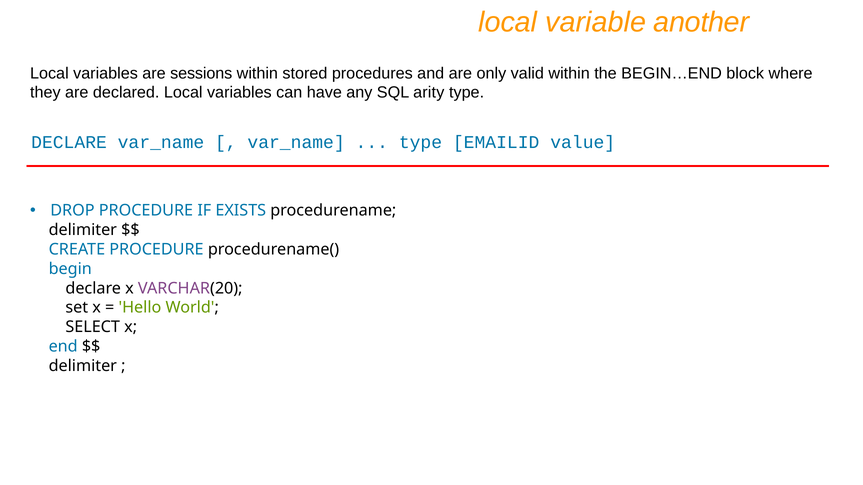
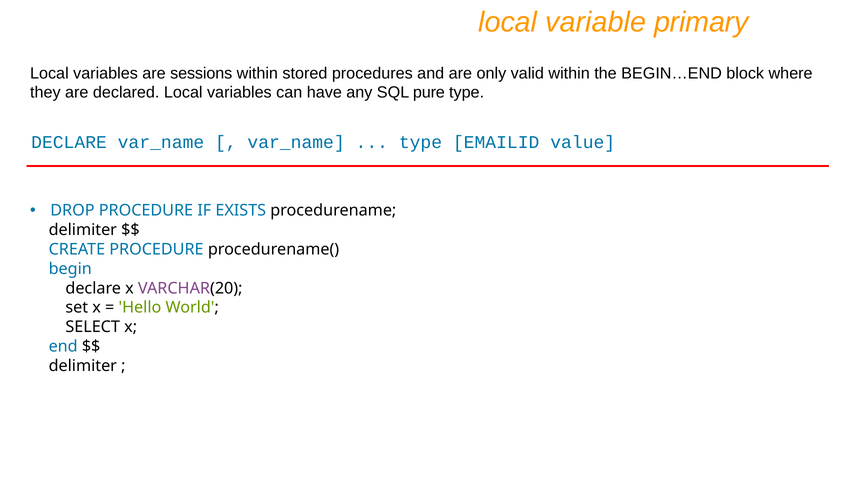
another: another -> primary
arity: arity -> pure
